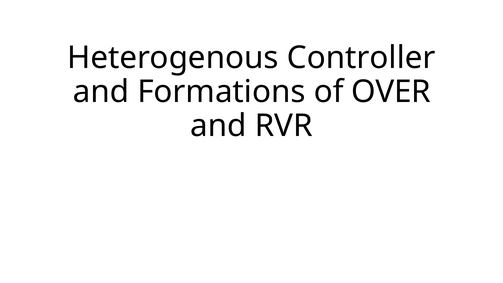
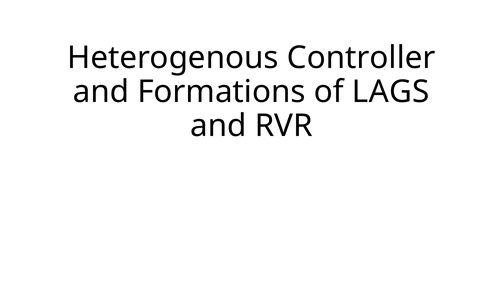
OVER: OVER -> LAGS
